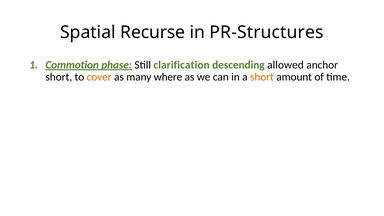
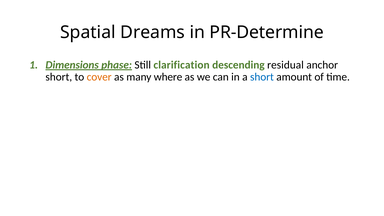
Recurse: Recurse -> Dreams
PR-Structures: PR-Structures -> PR-Determine
Commotion: Commotion -> Dimensions
allowed: allowed -> residual
short at (262, 77) colour: orange -> blue
